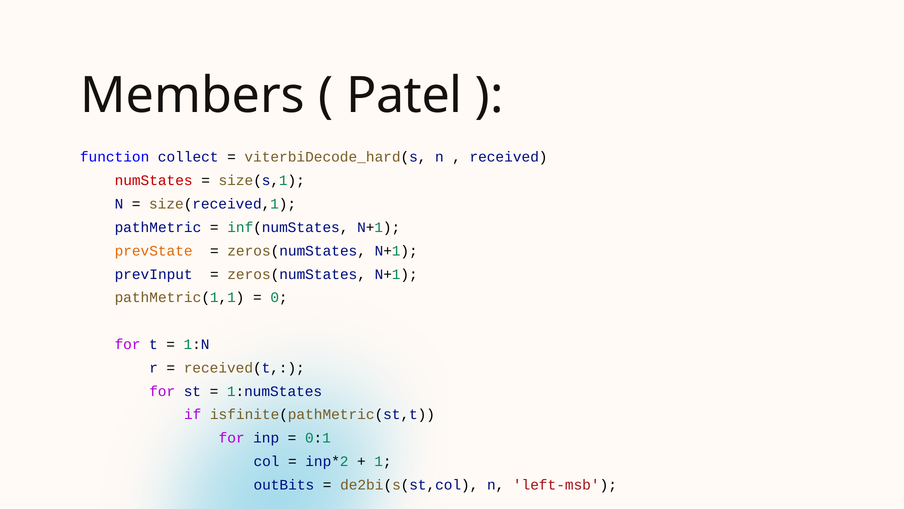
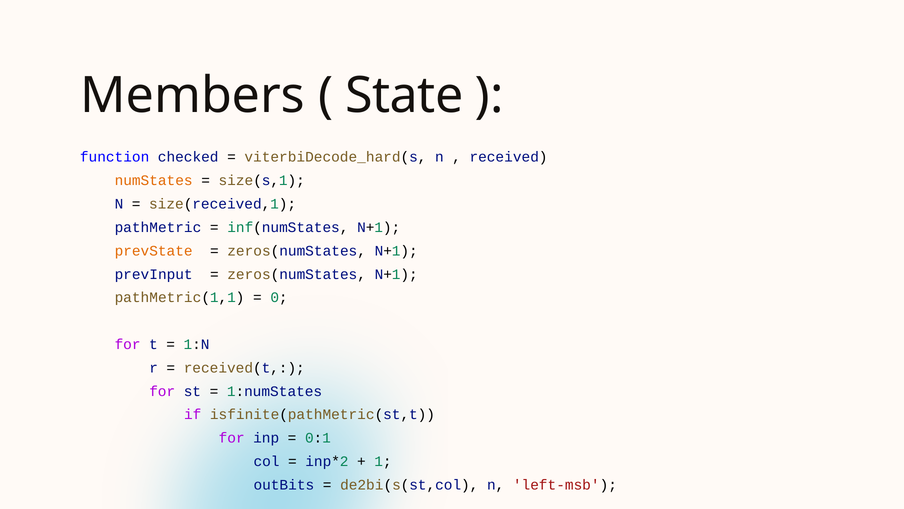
Patel: Patel -> State
collect: collect -> checked
numStates colour: red -> orange
